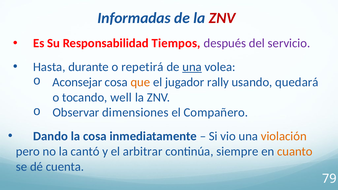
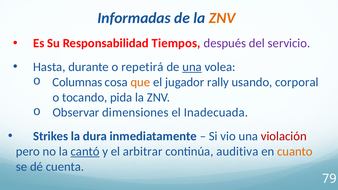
ZNV at (222, 18) colour: red -> orange
Aconsejar: Aconsejar -> Columnas
quedará: quedará -> corporal
well: well -> pida
Compañero: Compañero -> Inadecuada
Dando: Dando -> Strikes
la cosa: cosa -> dura
violación colour: orange -> red
cantó underline: none -> present
siempre: siempre -> auditiva
